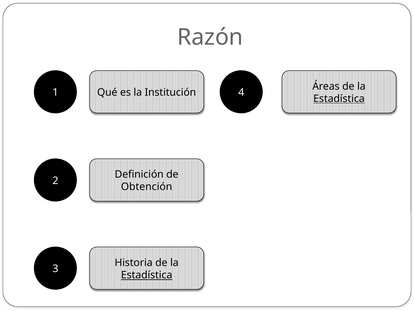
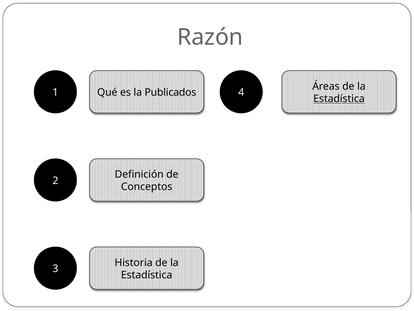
Institución: Institución -> Publicados
Obtención: Obtención -> Conceptos
Estadística at (147, 275) underline: present -> none
